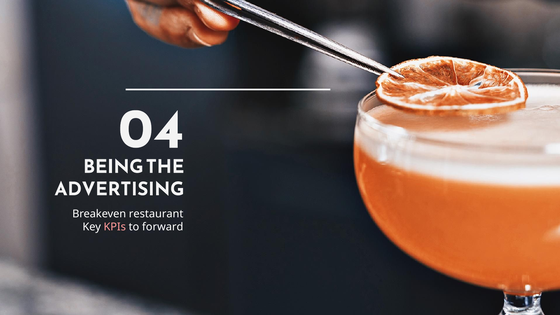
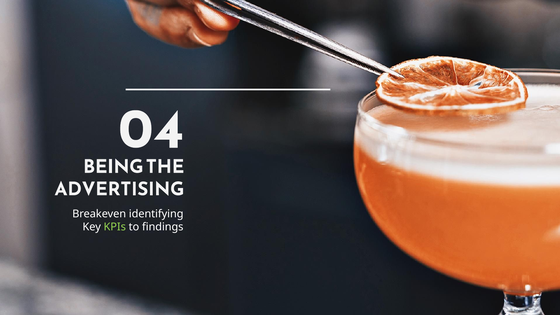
restaurant: restaurant -> identifying
KPIs colour: pink -> light green
forward: forward -> findings
